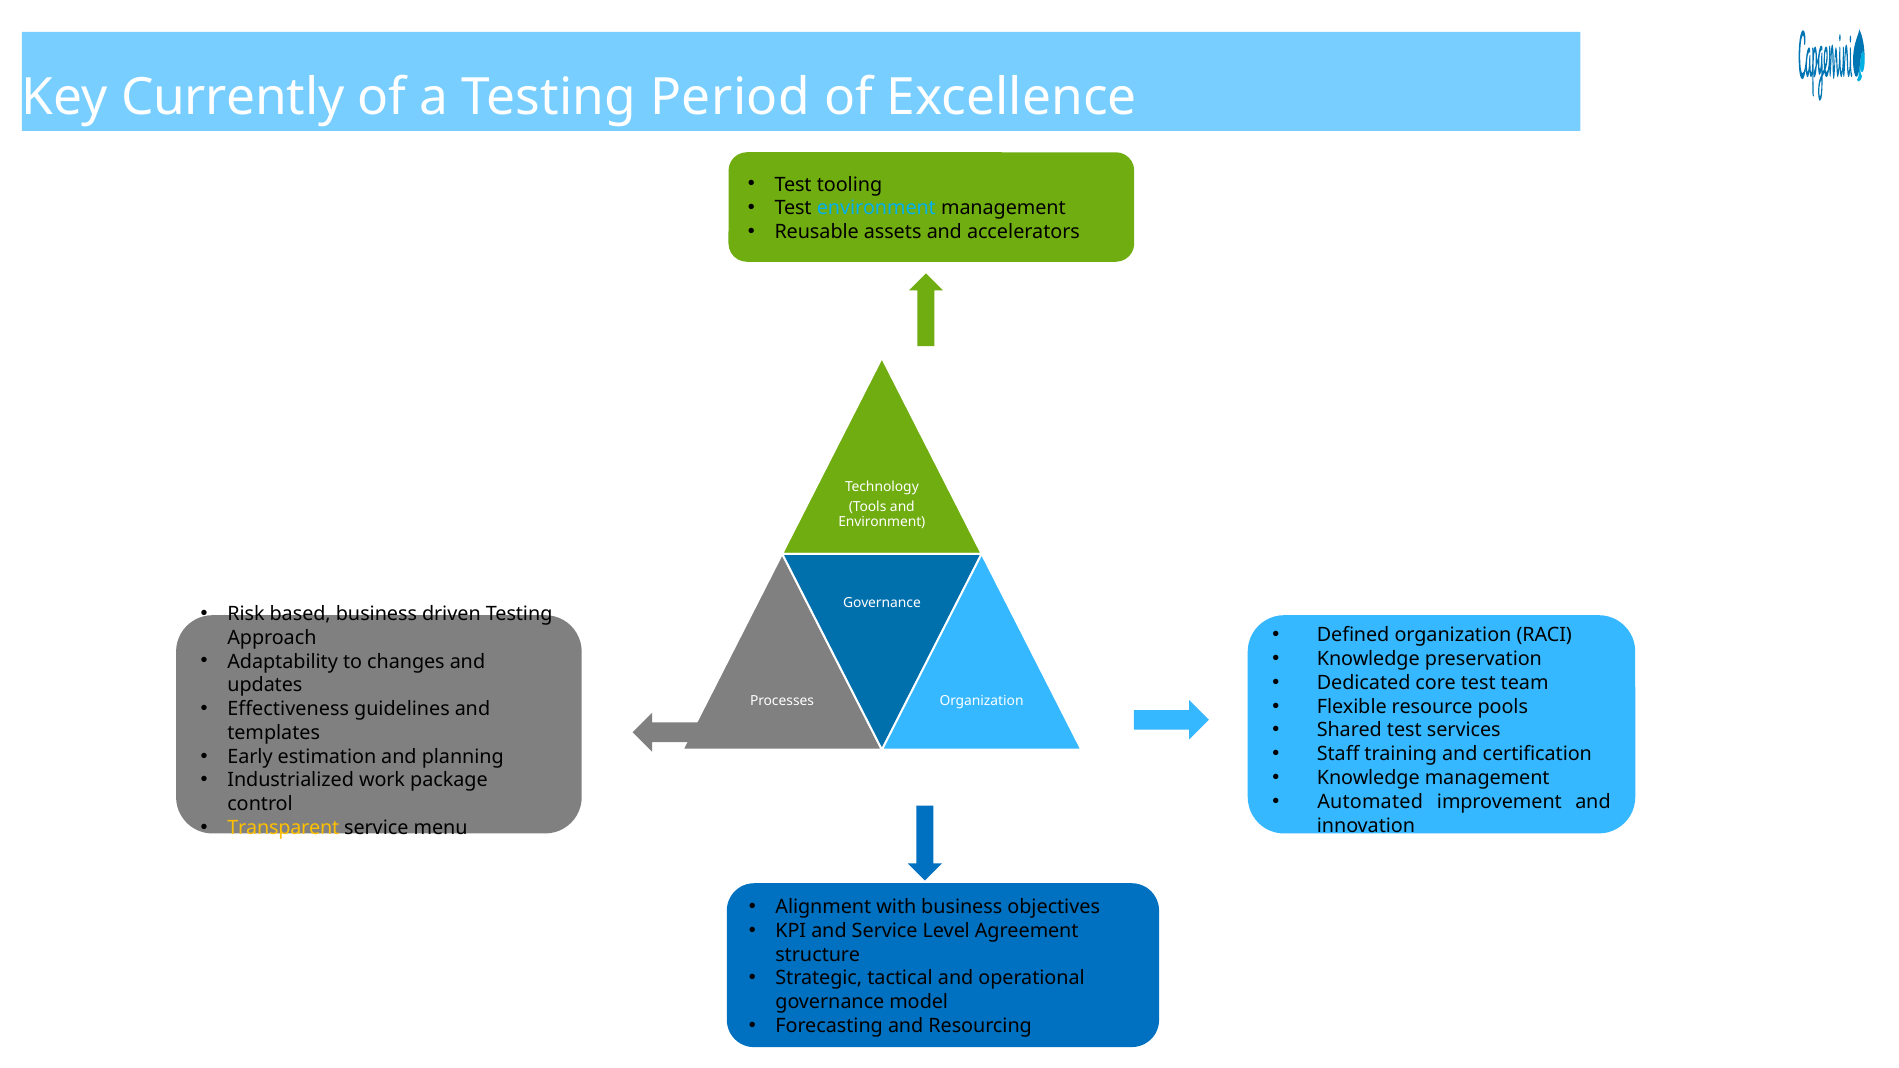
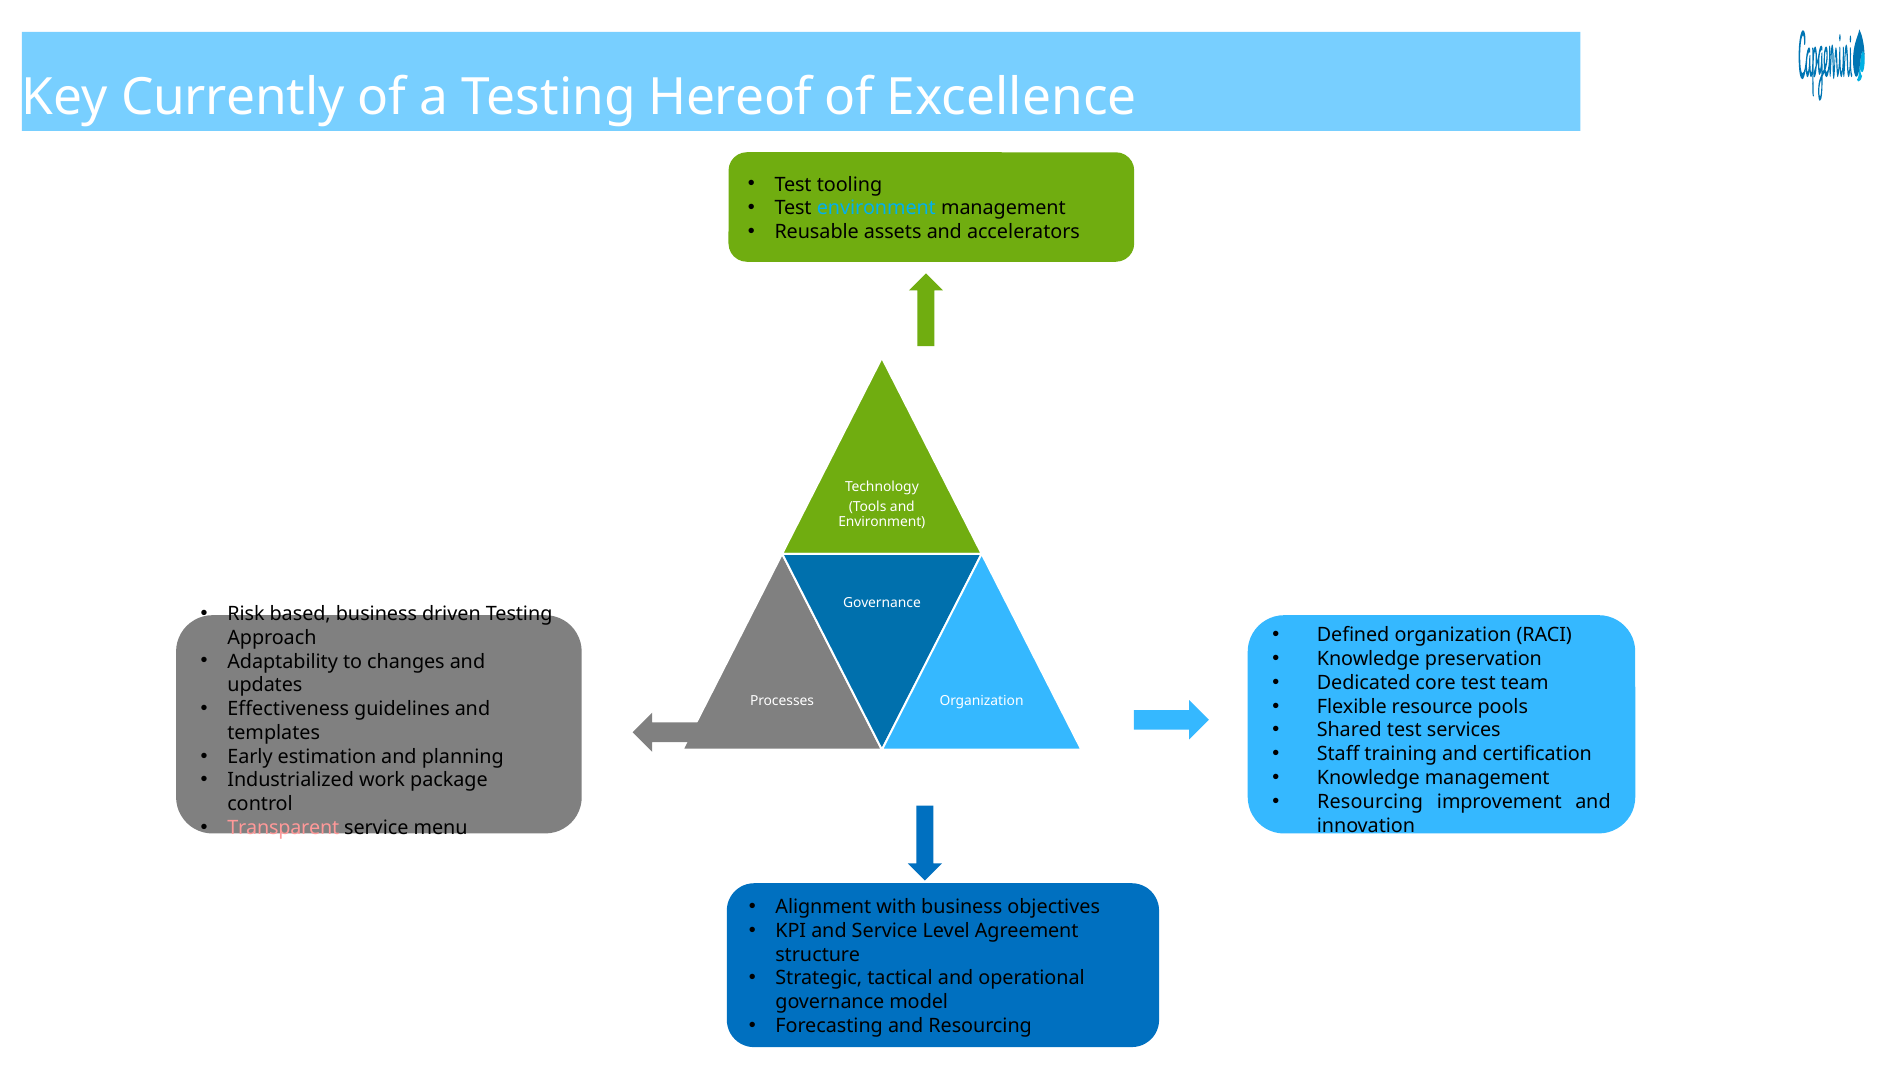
Period: Period -> Hereof
Automated at (1370, 802): Automated -> Resourcing
Transparent colour: yellow -> pink
